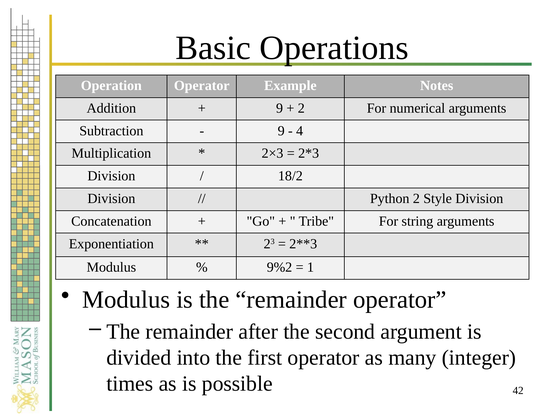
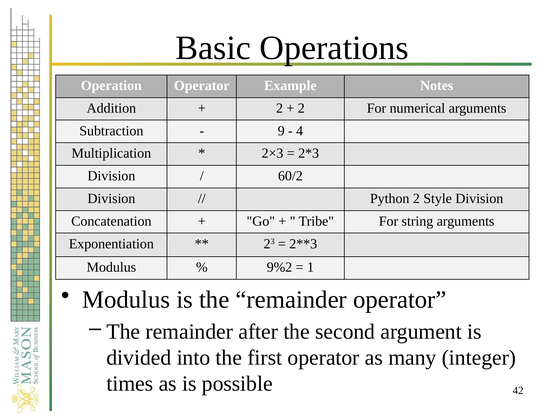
9 at (280, 108): 9 -> 2
18/2: 18/2 -> 60/2
